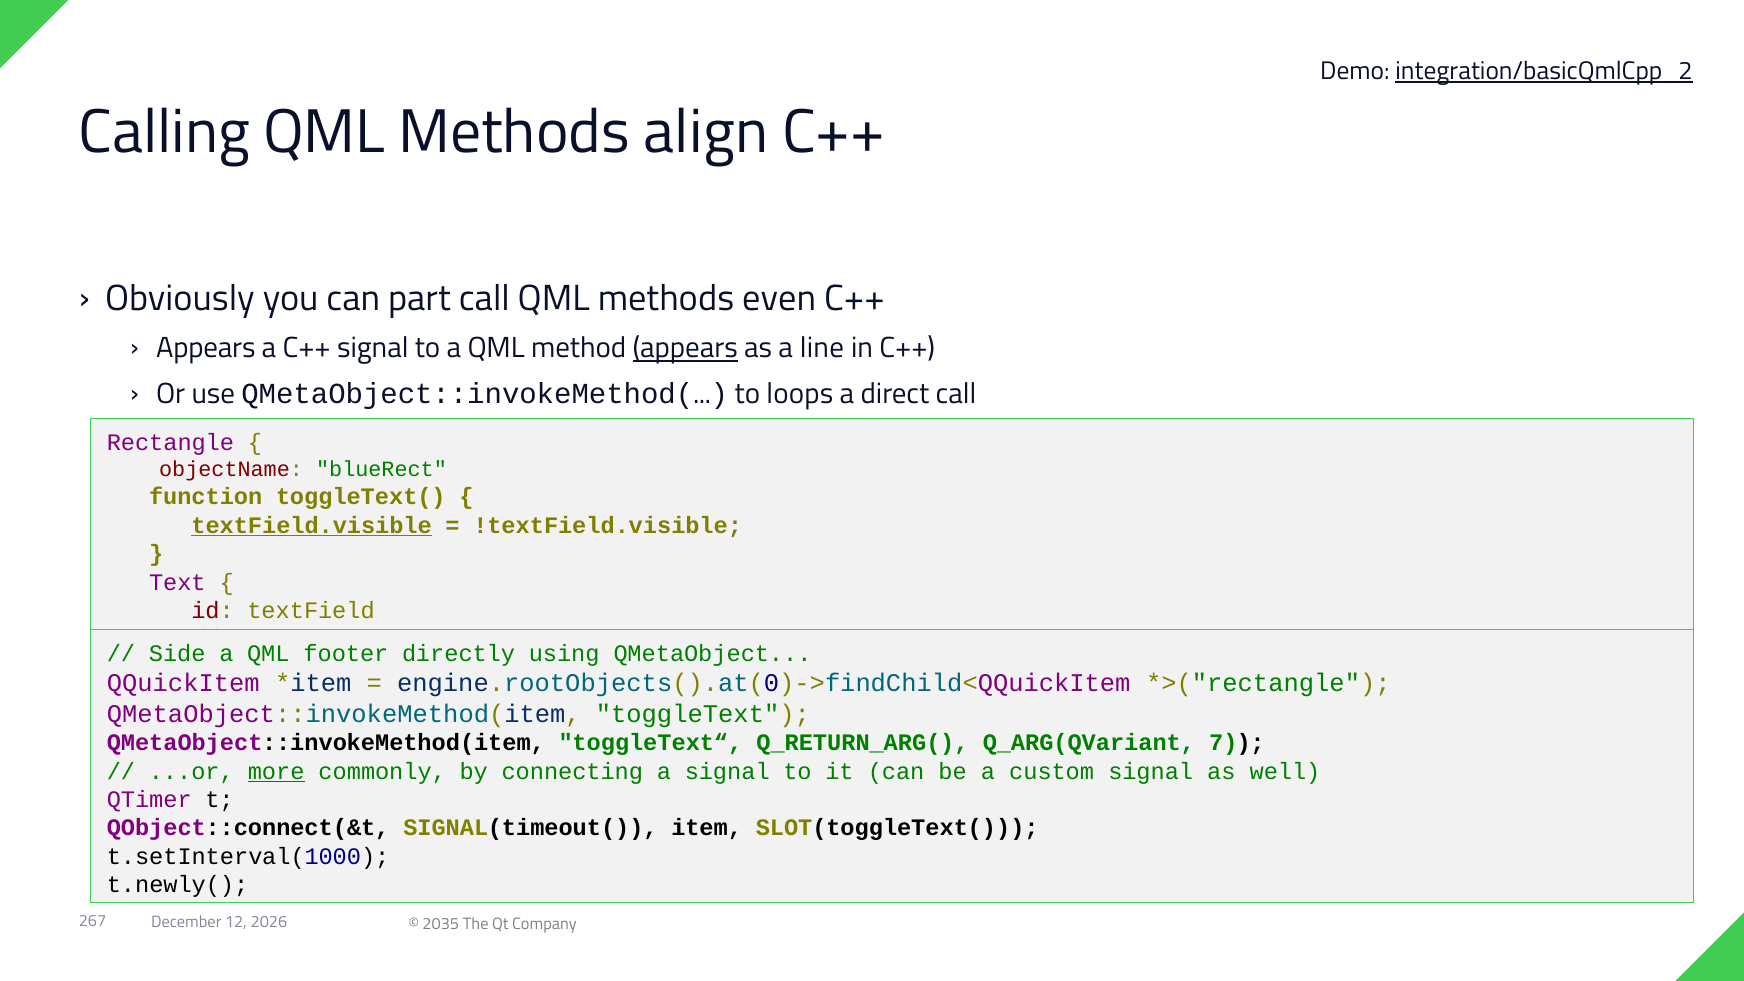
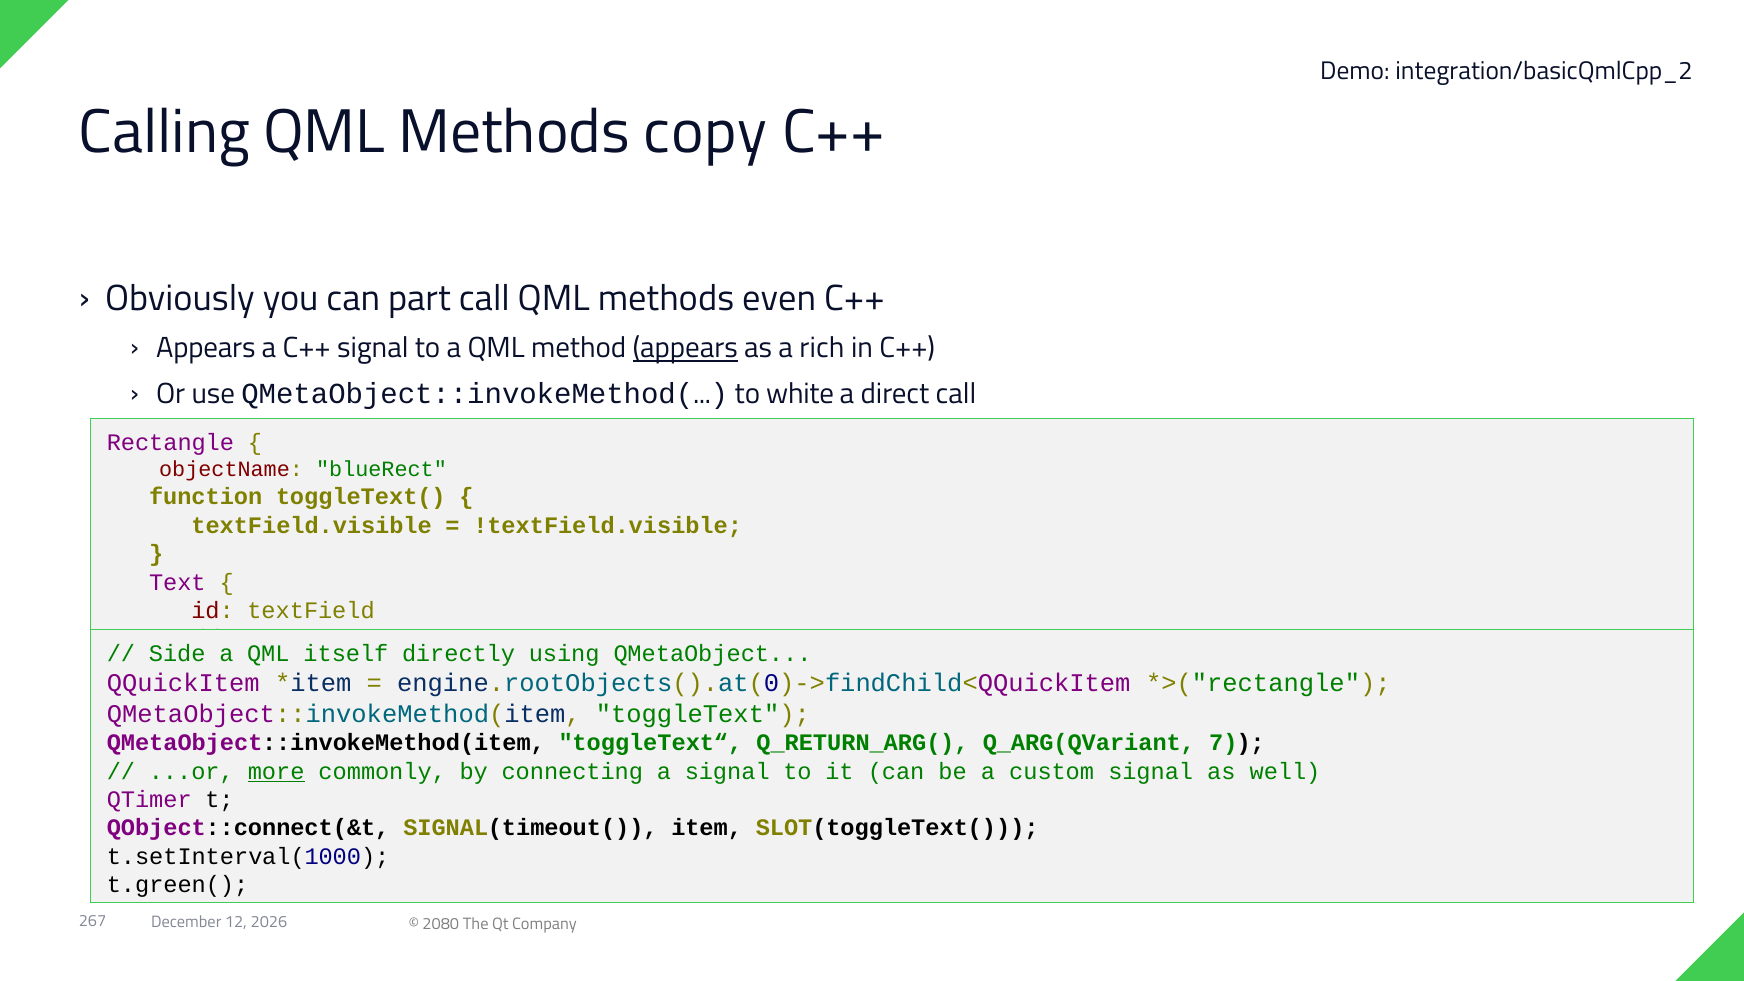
integration/basicQmlCpp_2 underline: present -> none
align: align -> copy
line: line -> rich
loops: loops -> white
textField.visible underline: present -> none
footer: footer -> itself
t.newly(: t.newly( -> t.green(
2035: 2035 -> 2080
